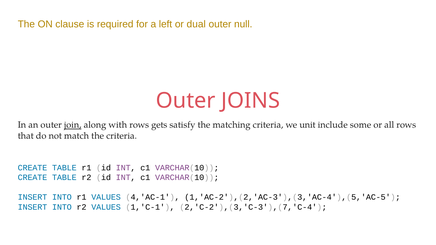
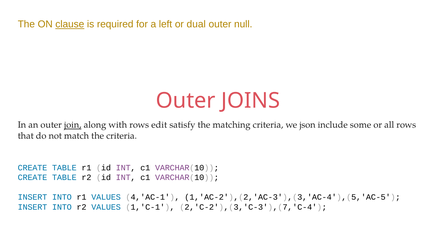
clause underline: none -> present
gets: gets -> edit
unit: unit -> json
